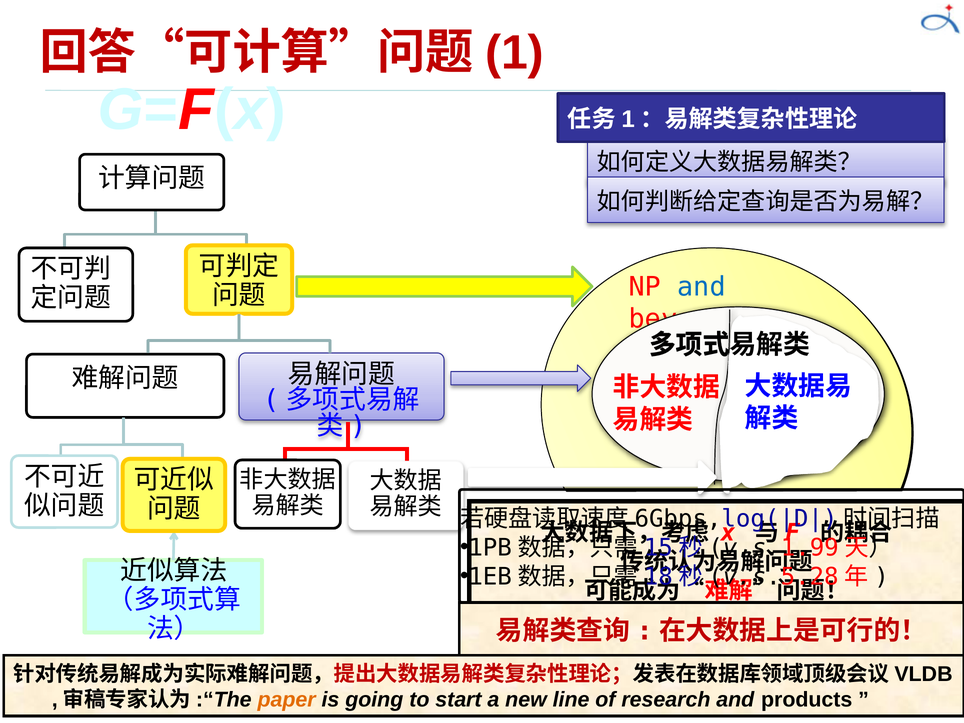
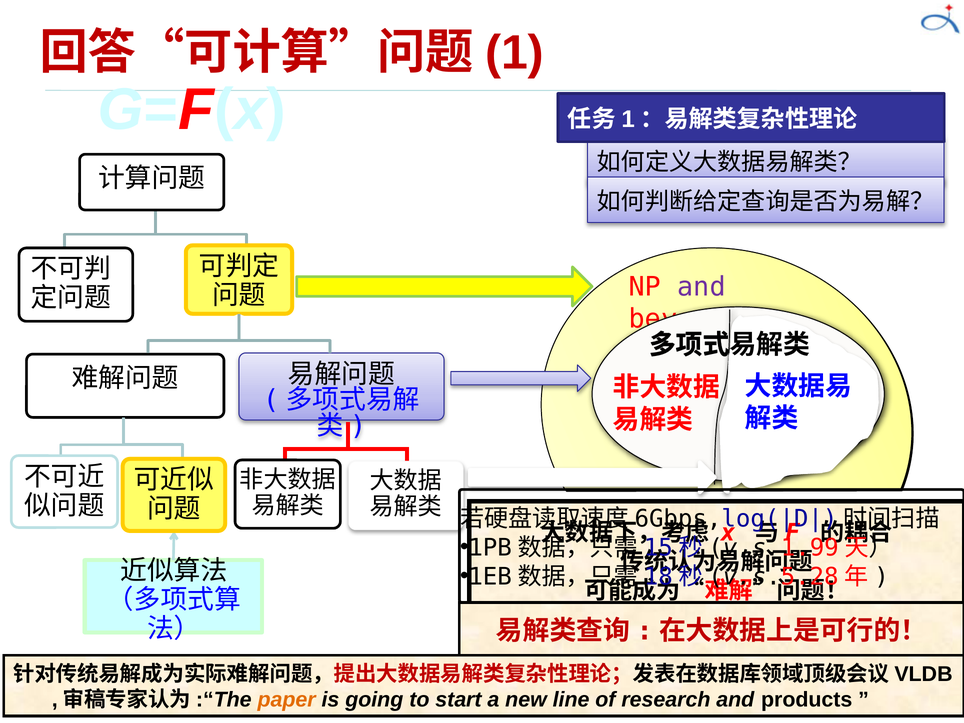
and at (701, 287) colour: blue -> purple
